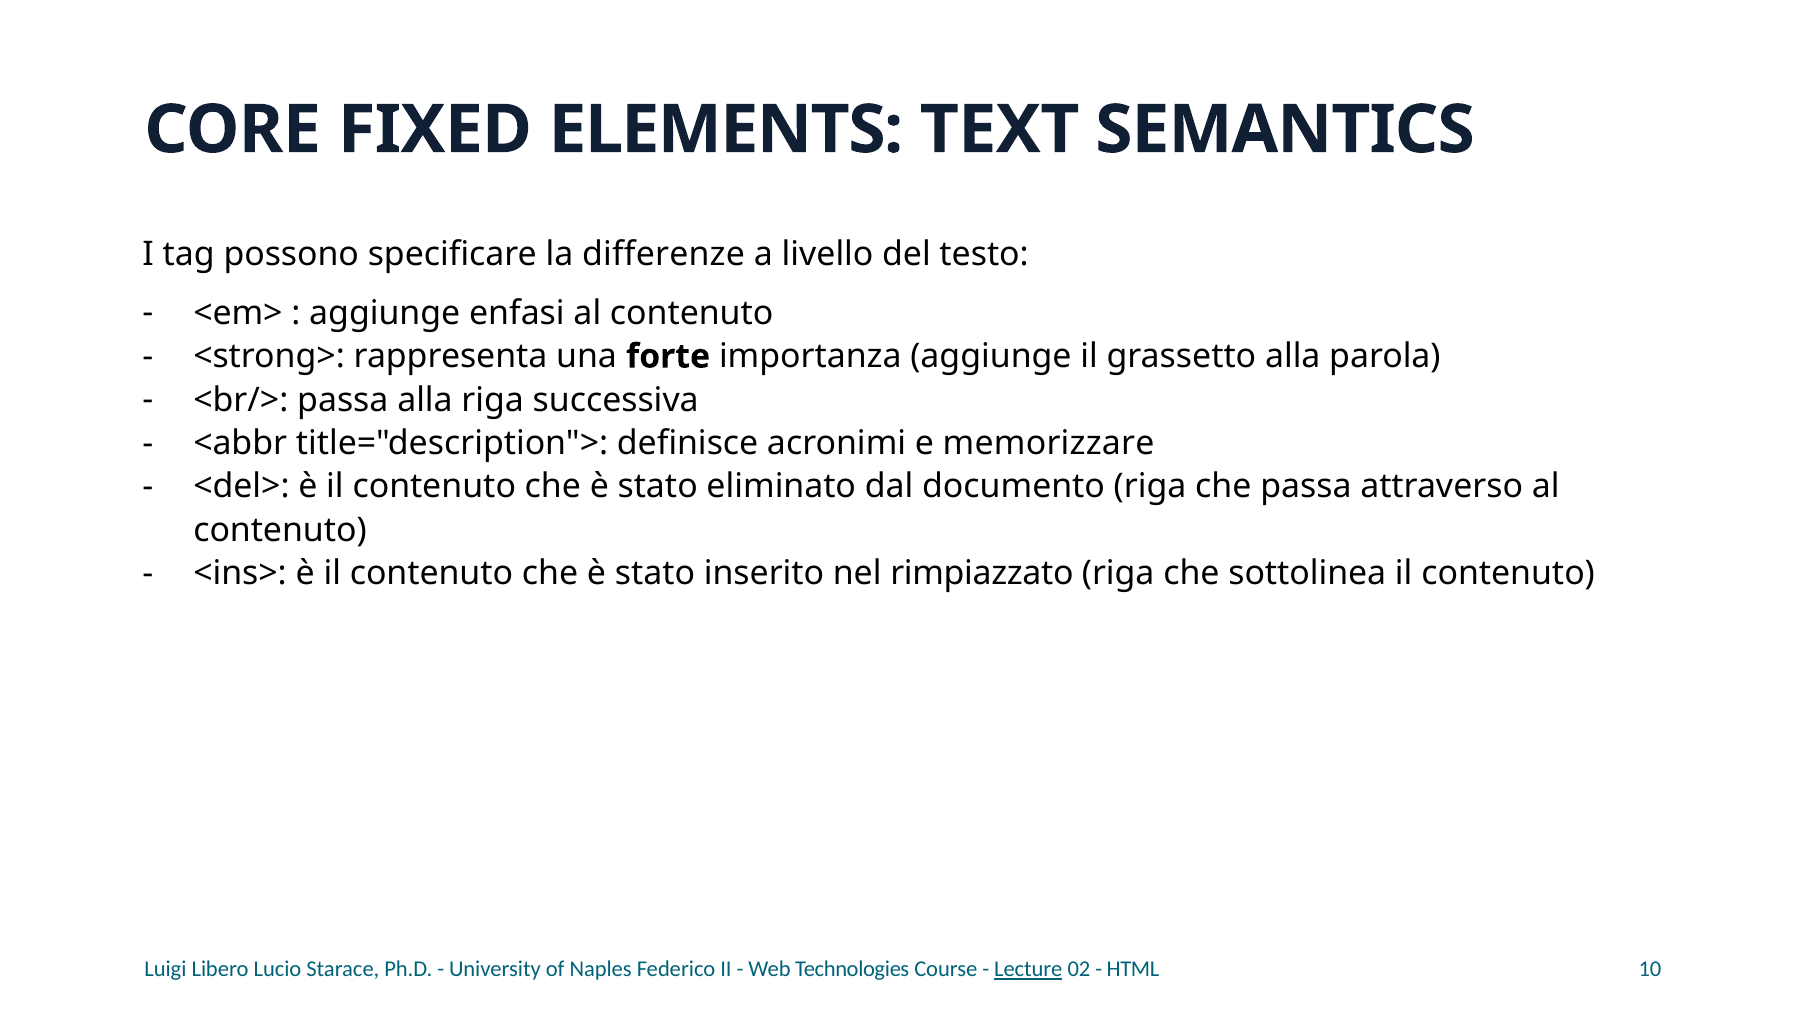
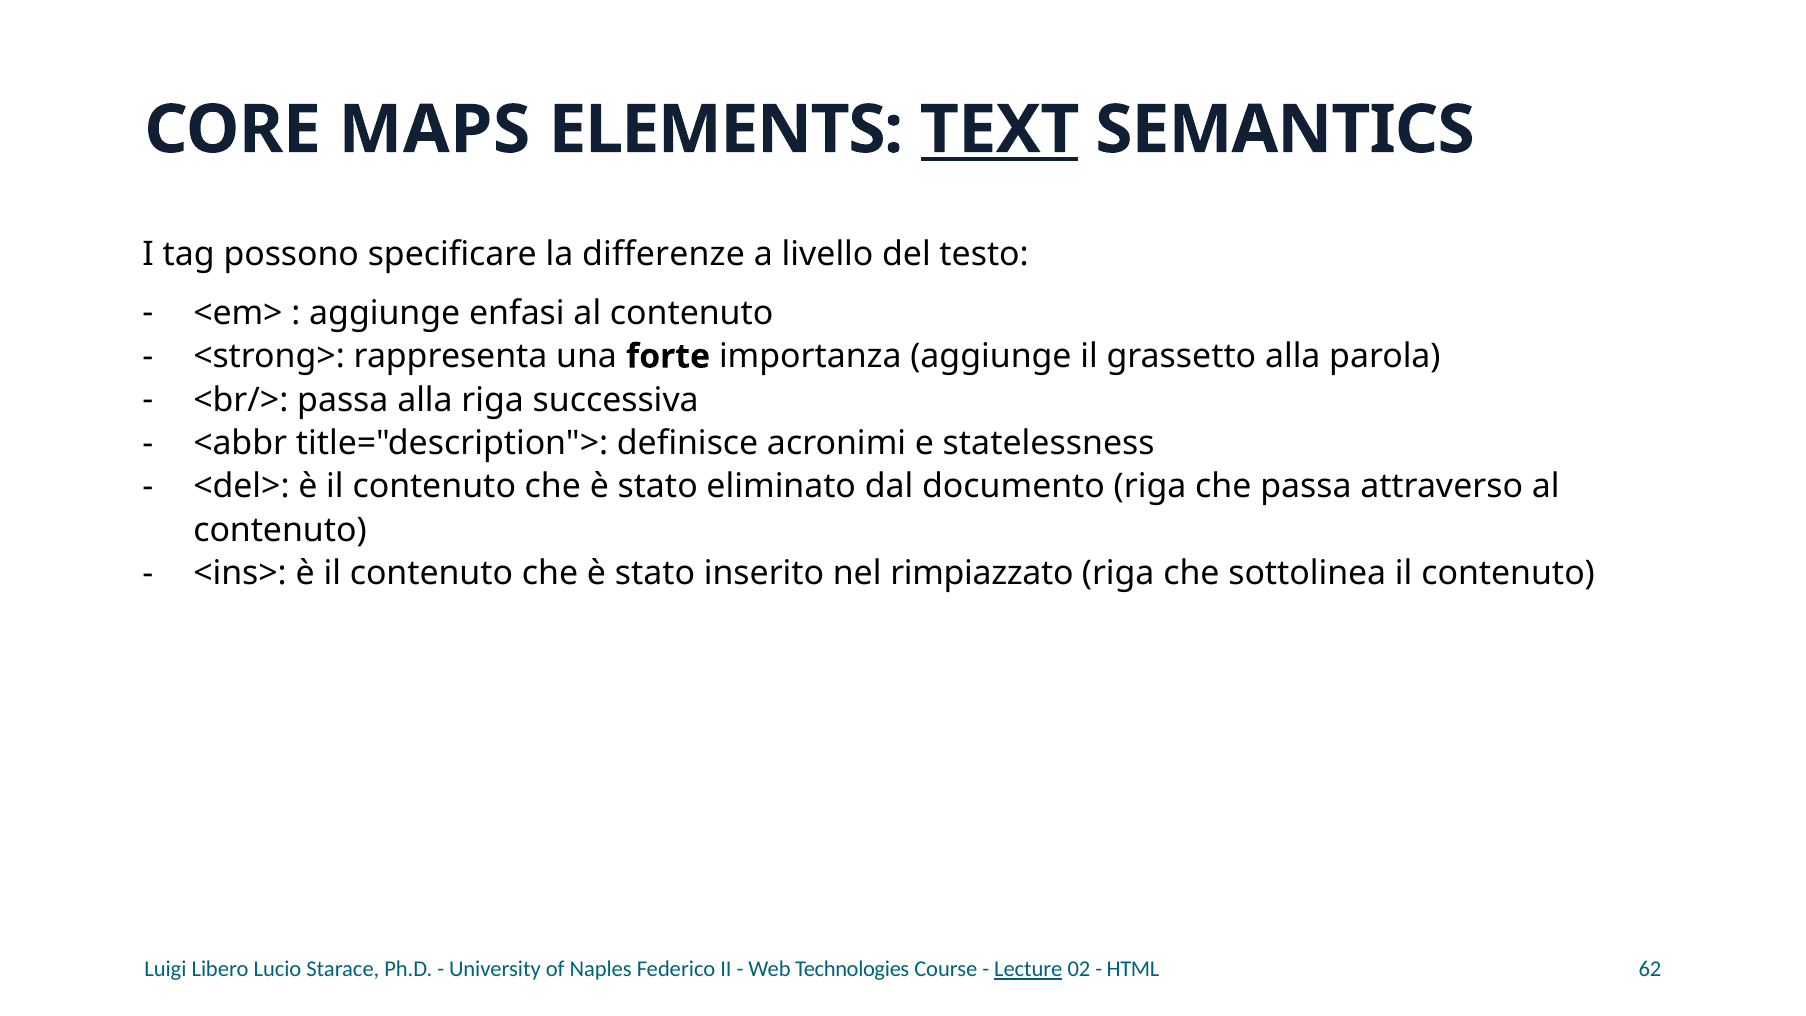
FIXED: FIXED -> MAPS
TEXT underline: none -> present
memorizzare: memorizzare -> statelessness
10: 10 -> 62
